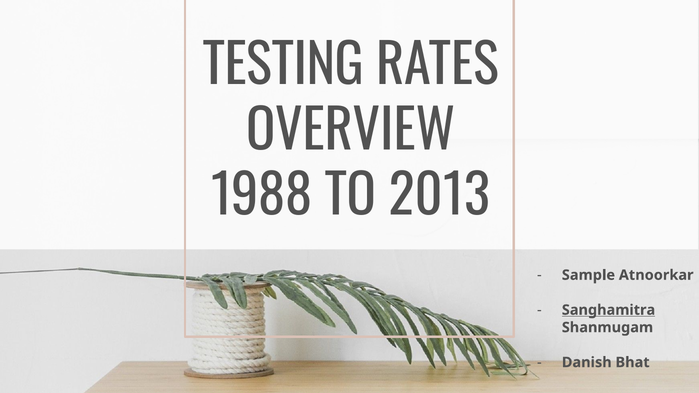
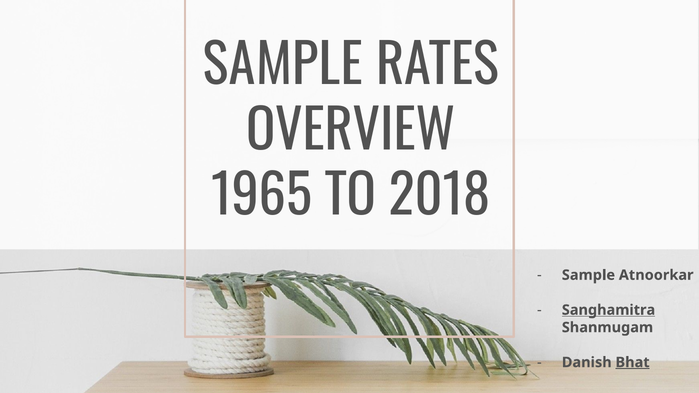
TESTING at (283, 66): TESTING -> SAMPLE
1988: 1988 -> 1965
2013: 2013 -> 2018
Bhat underline: none -> present
